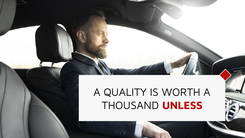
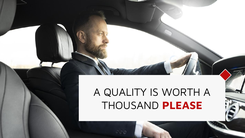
UNLESS: UNLESS -> PLEASE
